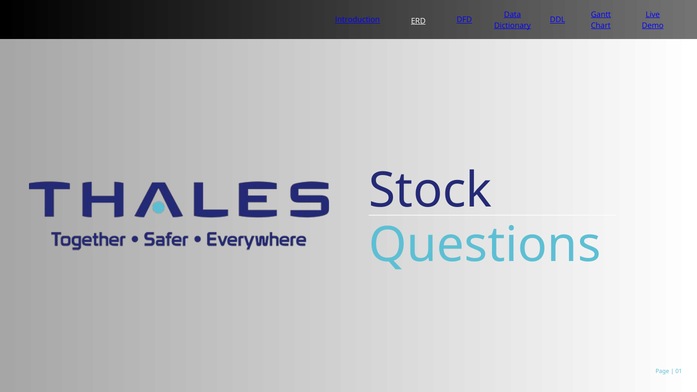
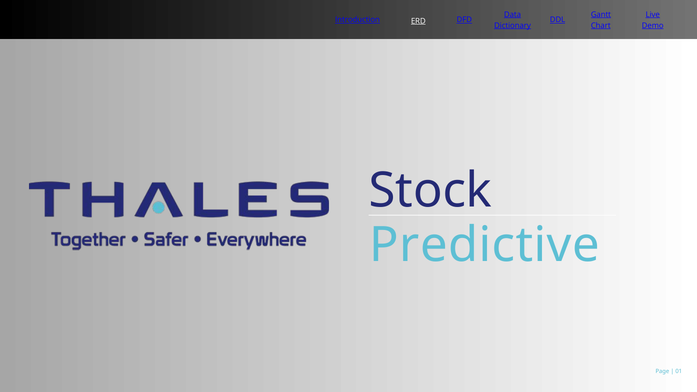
Questions: Questions -> Predictive
